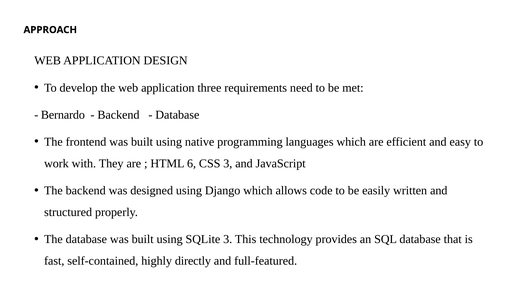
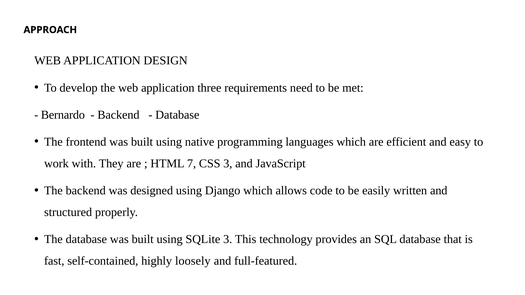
6: 6 -> 7
directly: directly -> loosely
